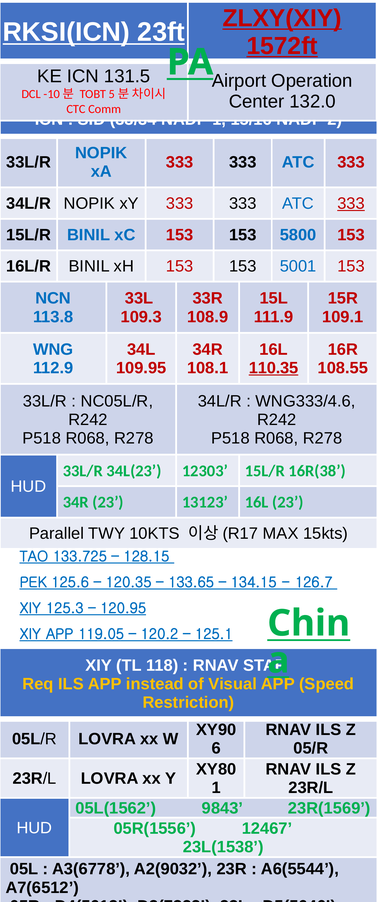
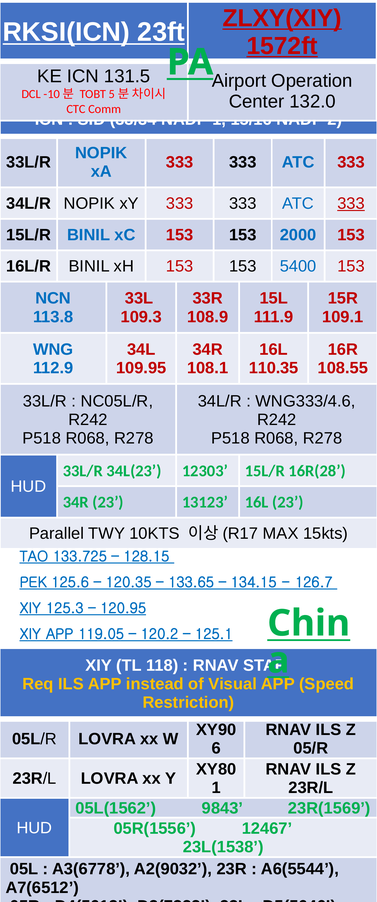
5800: 5800 -> 2000
5001: 5001 -> 5400
110.35 underline: present -> none
16R(38: 16R(38 -> 16R(28
